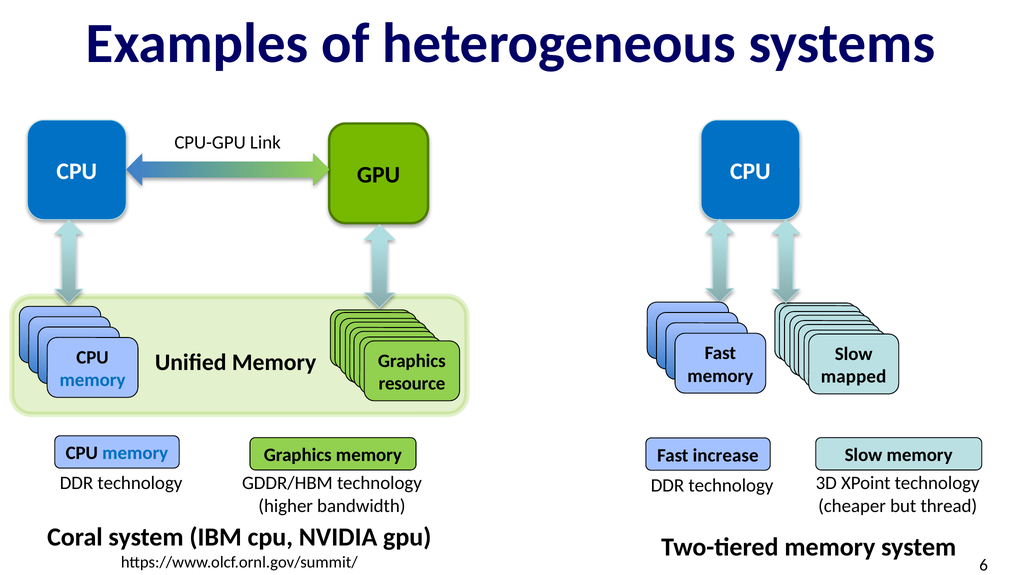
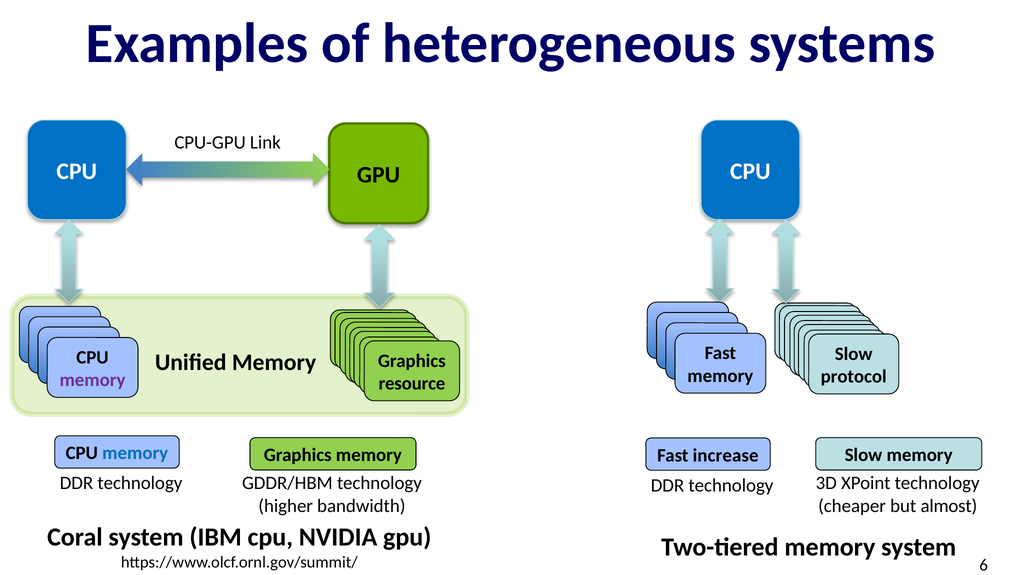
mapped: mapped -> protocol
memory at (93, 380) colour: blue -> purple
thread: thread -> almost
